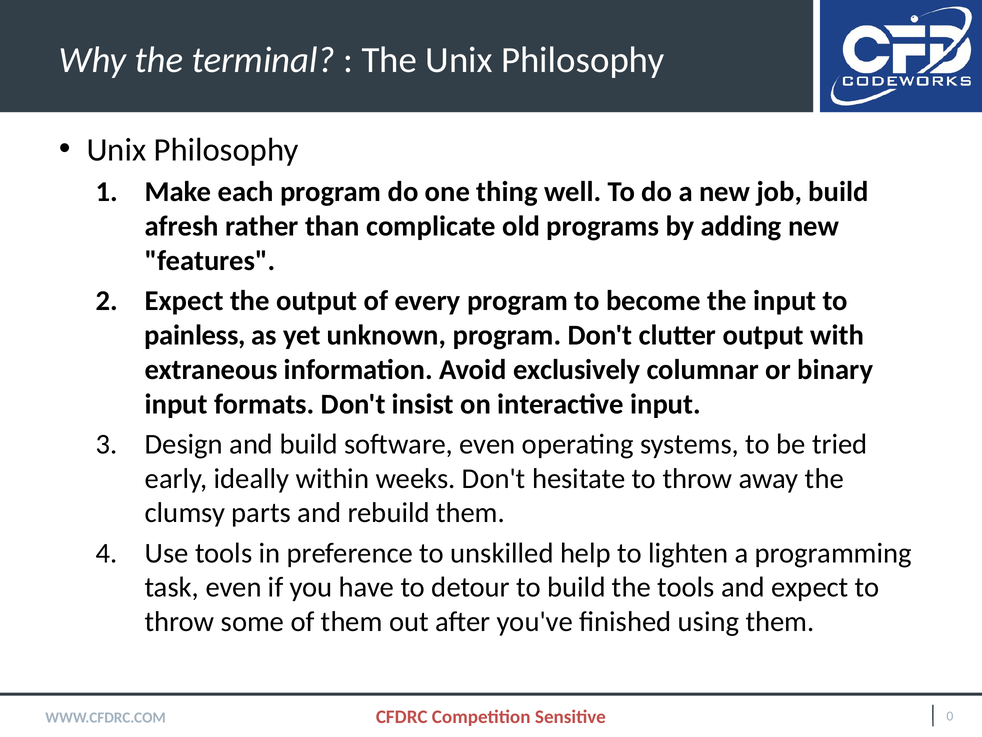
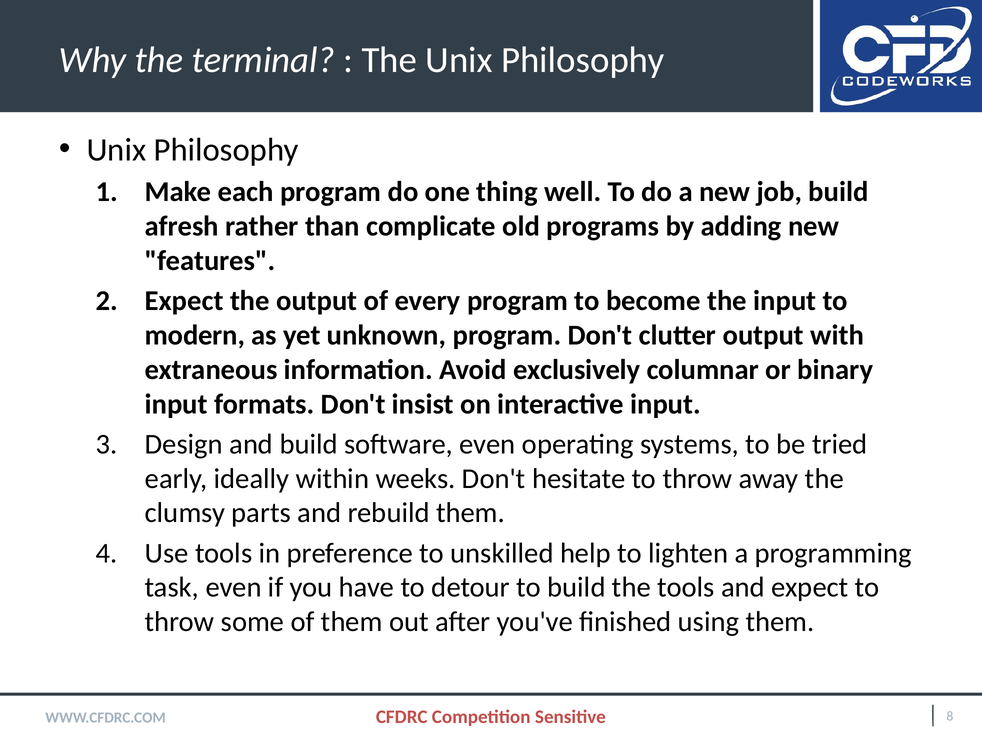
painless: painless -> modern
0: 0 -> 8
